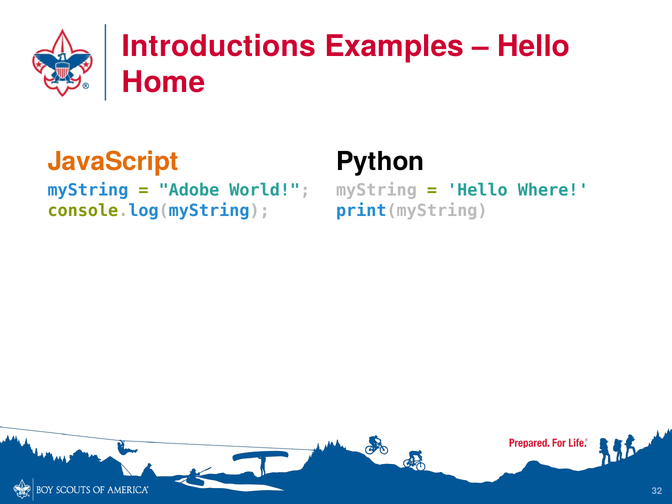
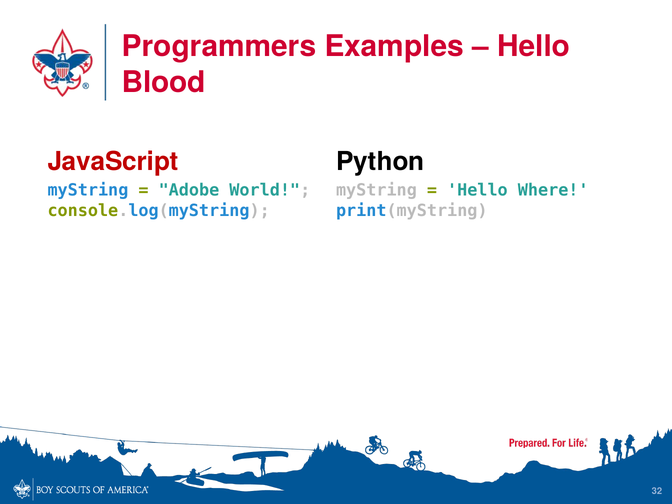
Introductions: Introductions -> Programmers
Home: Home -> Blood
JavaScript colour: orange -> red
